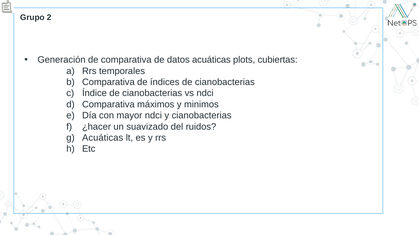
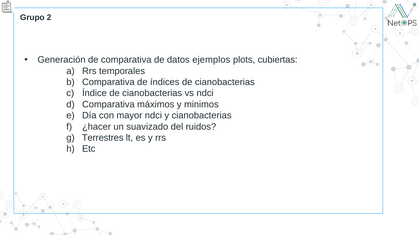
datos acuáticas: acuáticas -> ejemplos
Acuáticas at (103, 138): Acuáticas -> Terrestres
